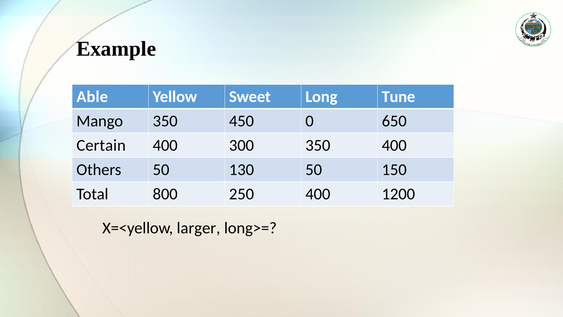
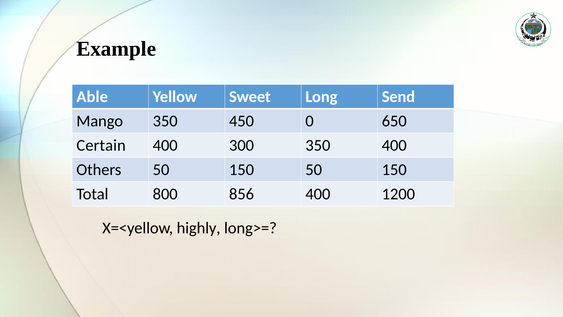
Tune: Tune -> Send
Others 50 130: 130 -> 150
250: 250 -> 856
larger: larger -> highly
